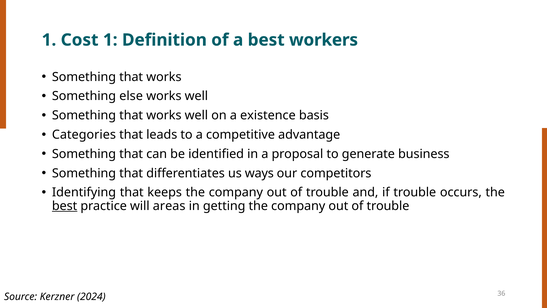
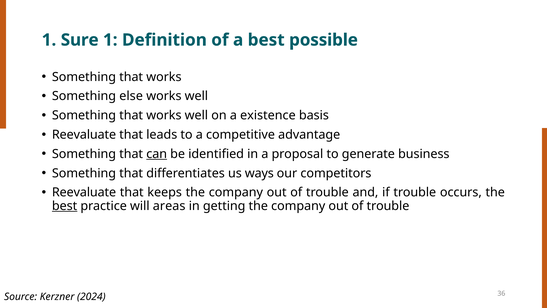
Cost: Cost -> Sure
workers: workers -> possible
Categories at (84, 135): Categories -> Reevaluate
can underline: none -> present
Identifying at (84, 192): Identifying -> Reevaluate
